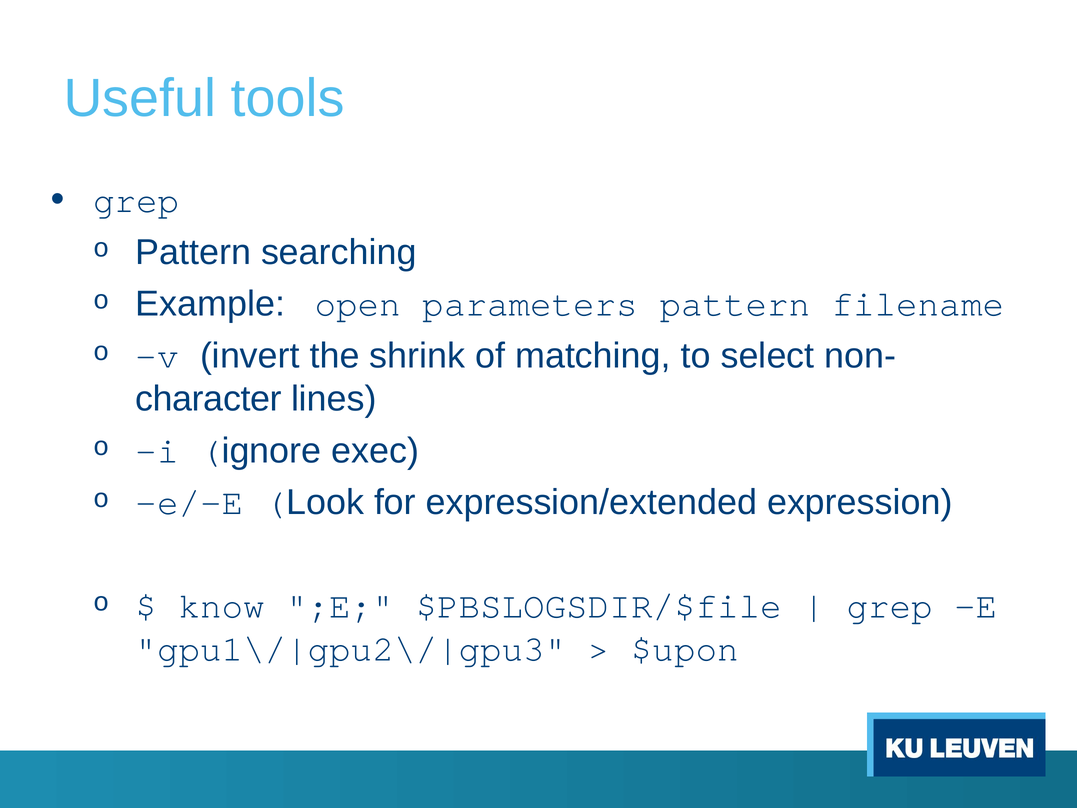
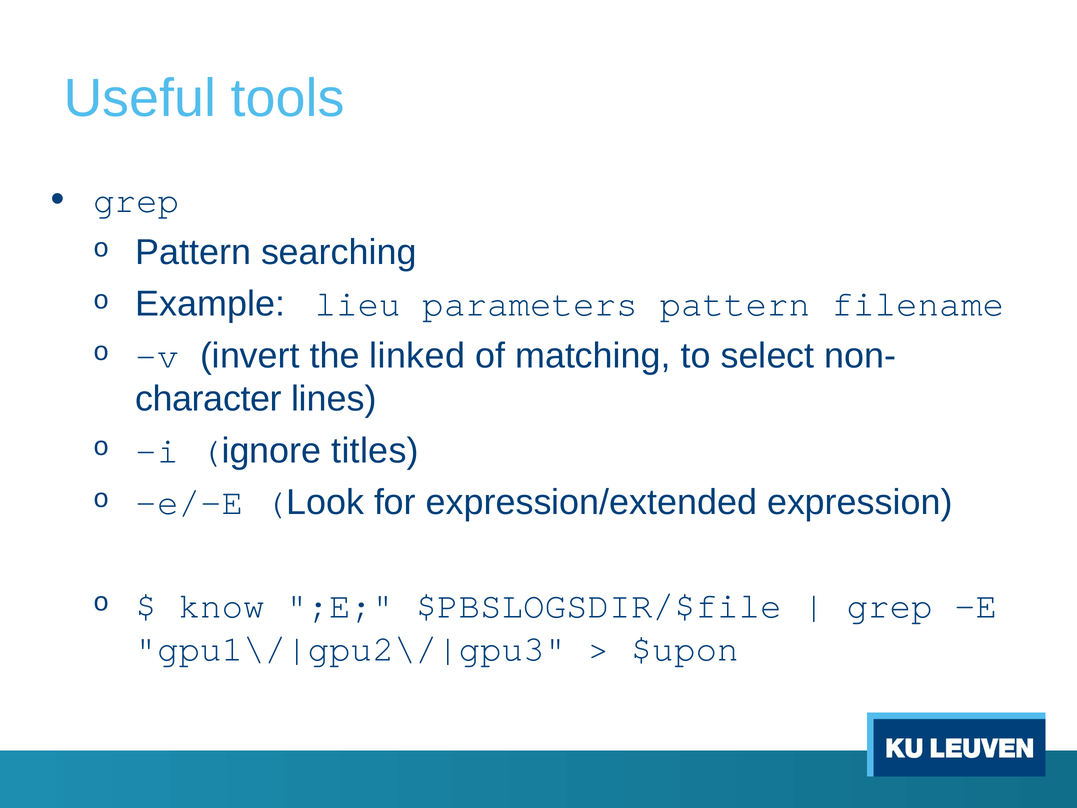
open: open -> lieu
shrink: shrink -> linked
exec: exec -> titles
